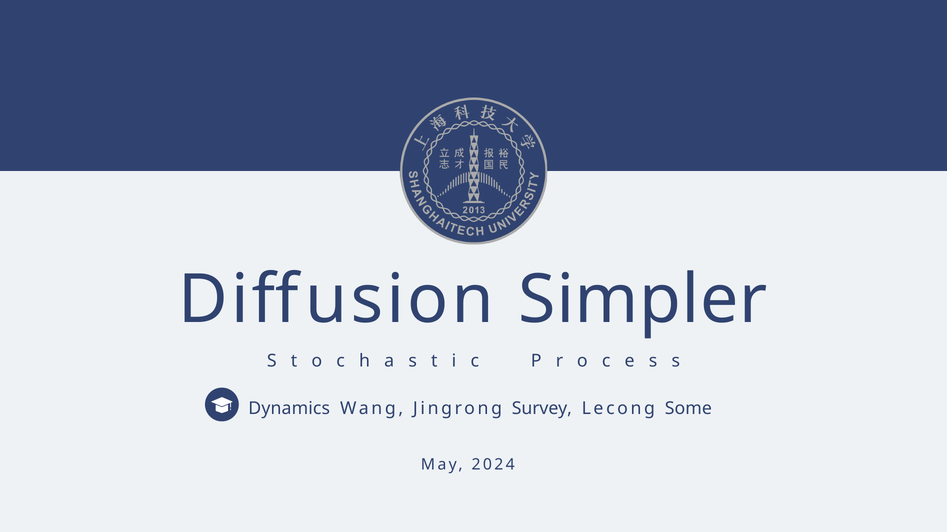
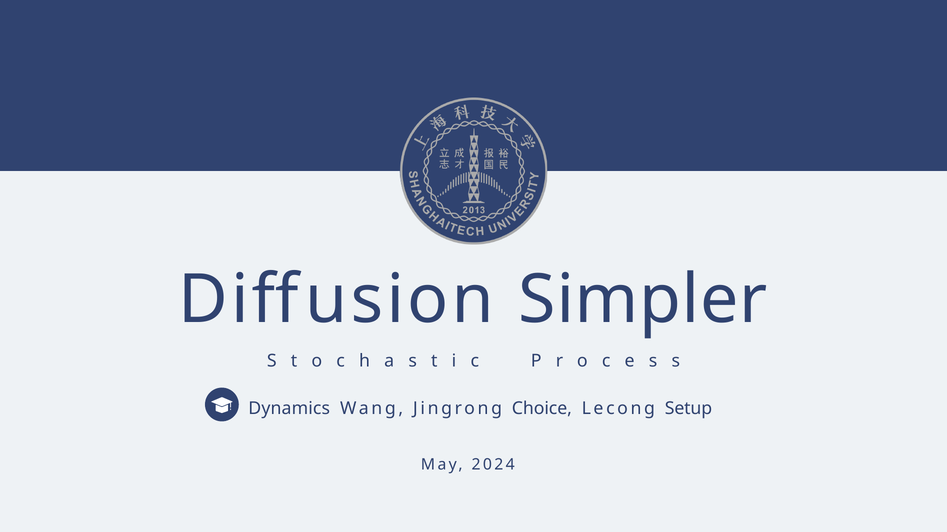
Survey: Survey -> Choice
Some: Some -> Setup
